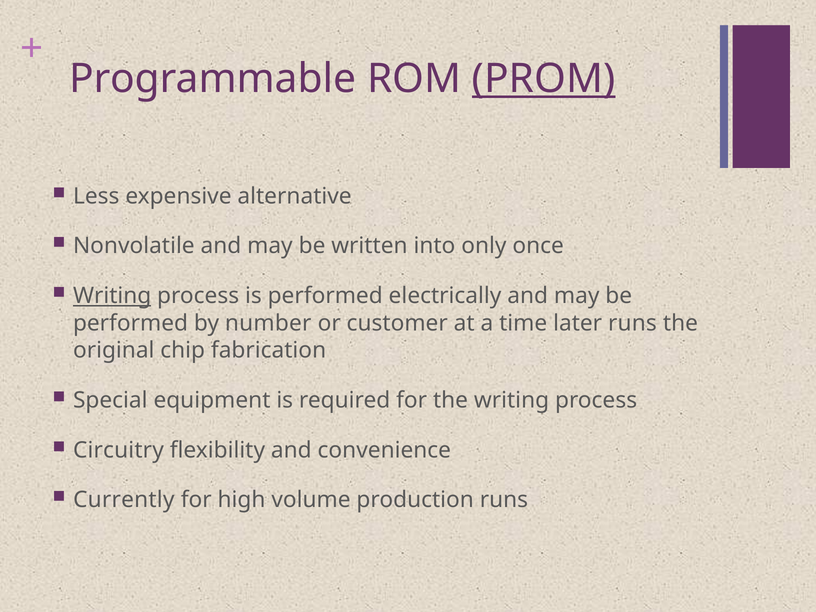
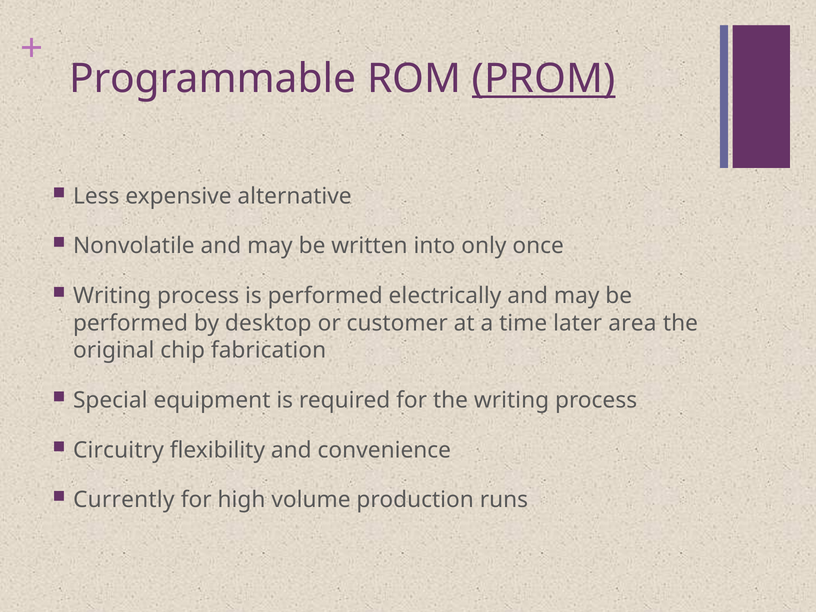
Writing at (112, 296) underline: present -> none
number: number -> desktop
later runs: runs -> area
